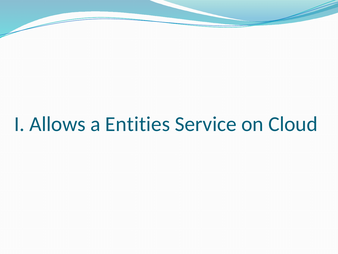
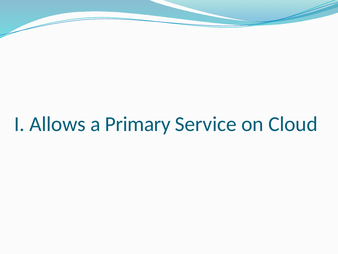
Entities: Entities -> Primary
